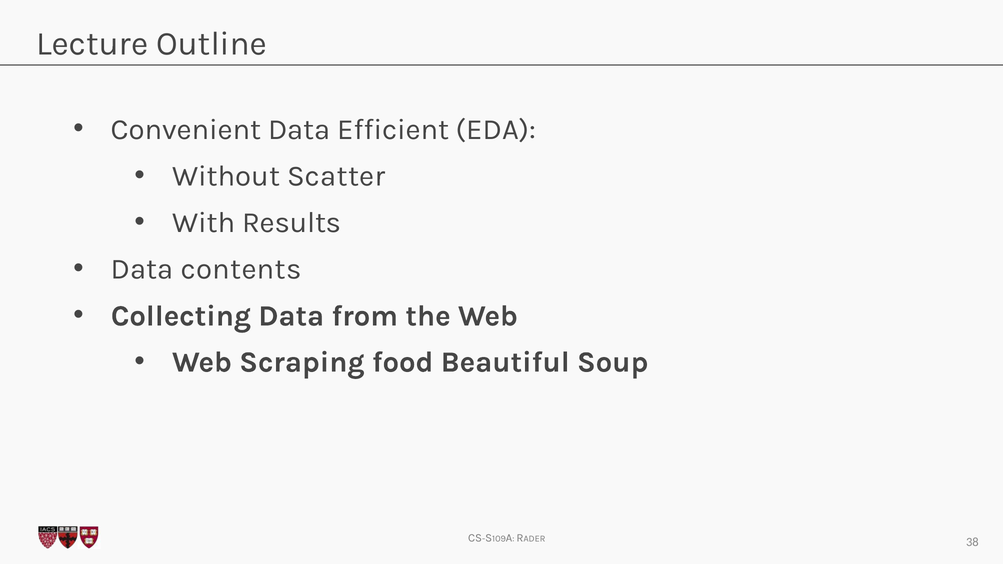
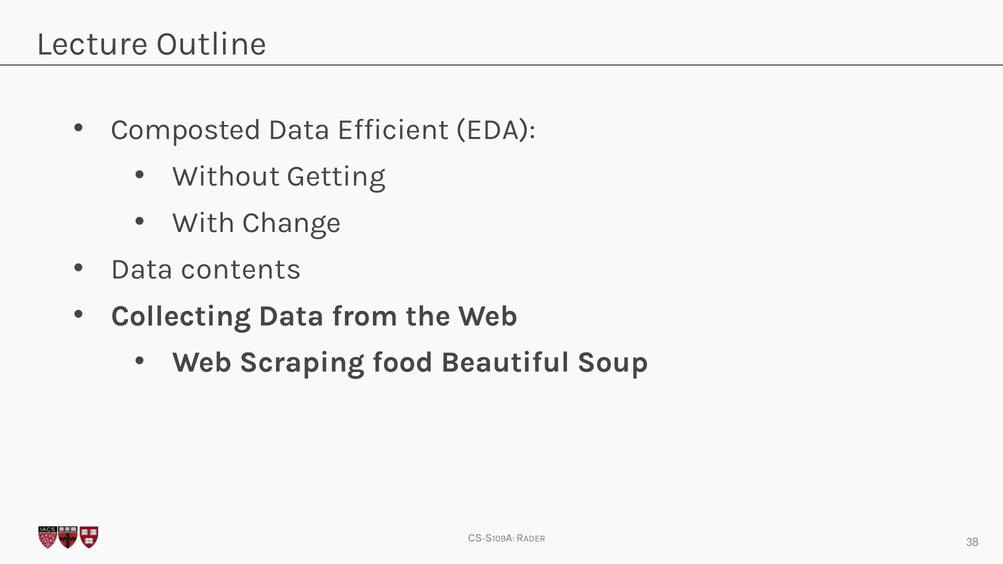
Convenient: Convenient -> Composted
Scatter: Scatter -> Getting
Results: Results -> Change
